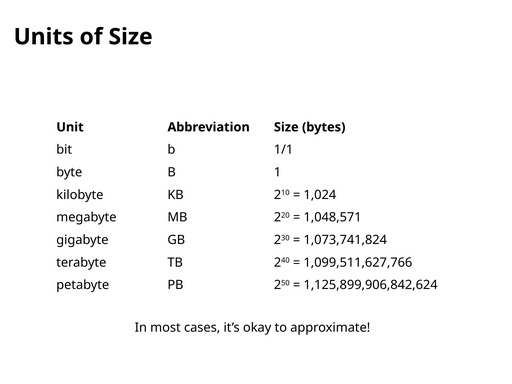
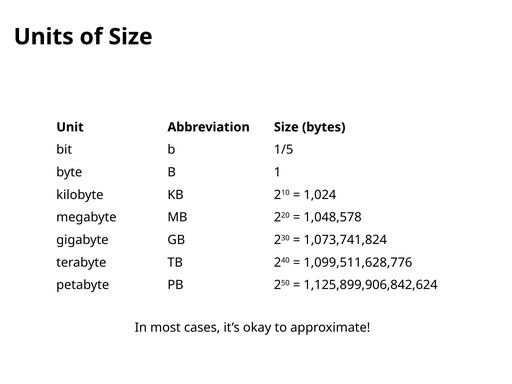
1/1: 1/1 -> 1/5
1,048,571: 1,048,571 -> 1,048,578
1,099,511,627,766: 1,099,511,627,766 -> 1,099,511,628,776
